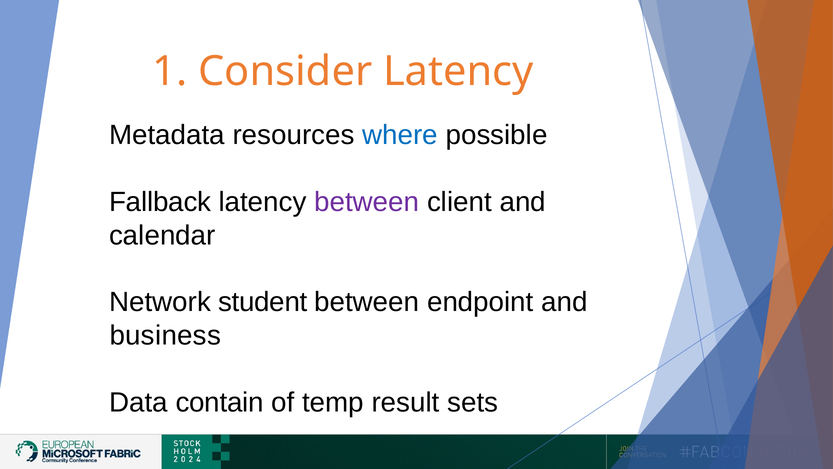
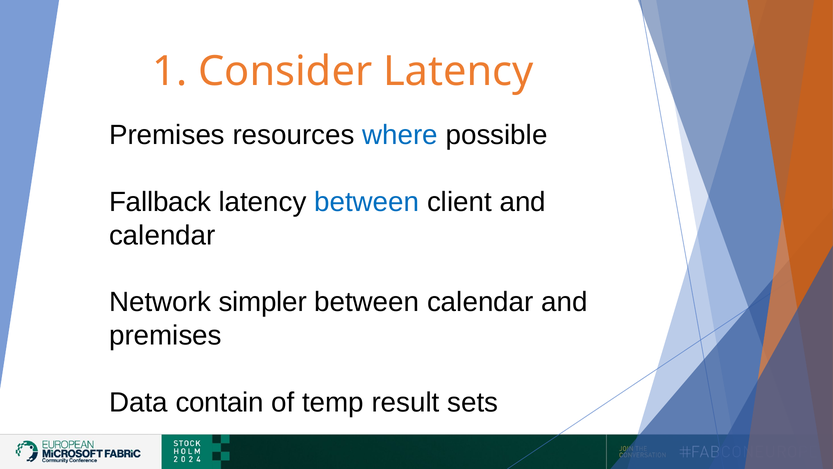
Metadata at (167, 135): Metadata -> Premises
between at (367, 202) colour: purple -> blue
student: student -> simpler
between endpoint: endpoint -> calendar
business at (165, 335): business -> premises
